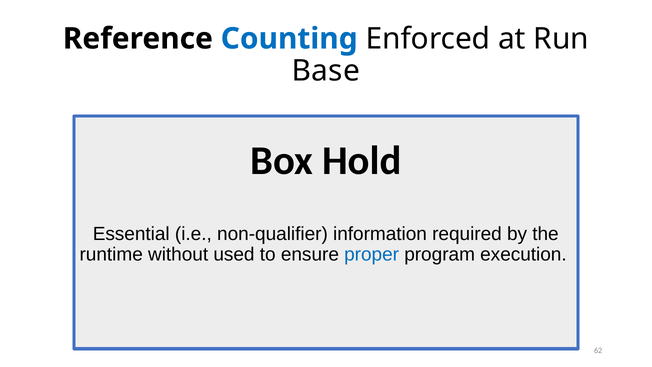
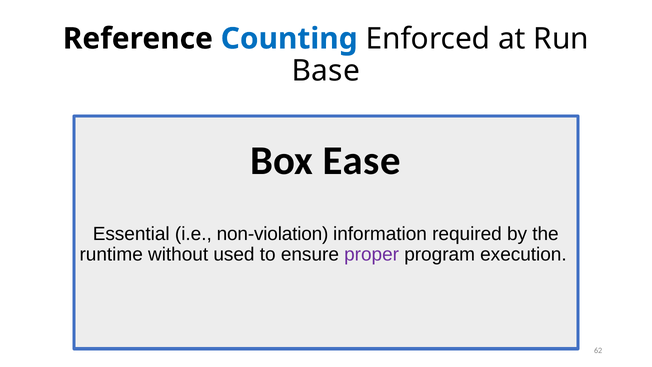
Hold: Hold -> Ease
non-qualifier: non-qualifier -> non-violation
proper colour: blue -> purple
